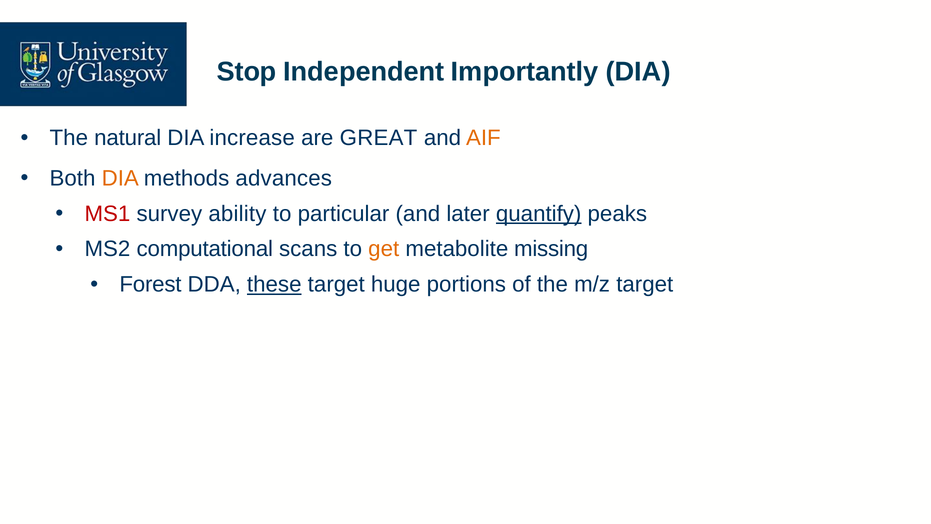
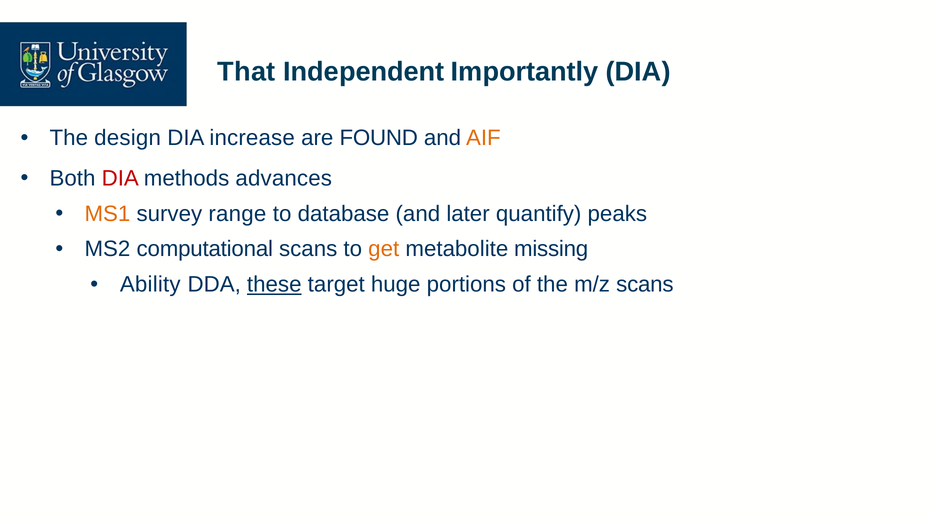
Stop: Stop -> That
natural: natural -> design
GREAT: GREAT -> FOUND
DIA at (120, 178) colour: orange -> red
MS1 colour: red -> orange
ability: ability -> range
particular: particular -> database
quantify underline: present -> none
Forest: Forest -> Ability
m/z target: target -> scans
